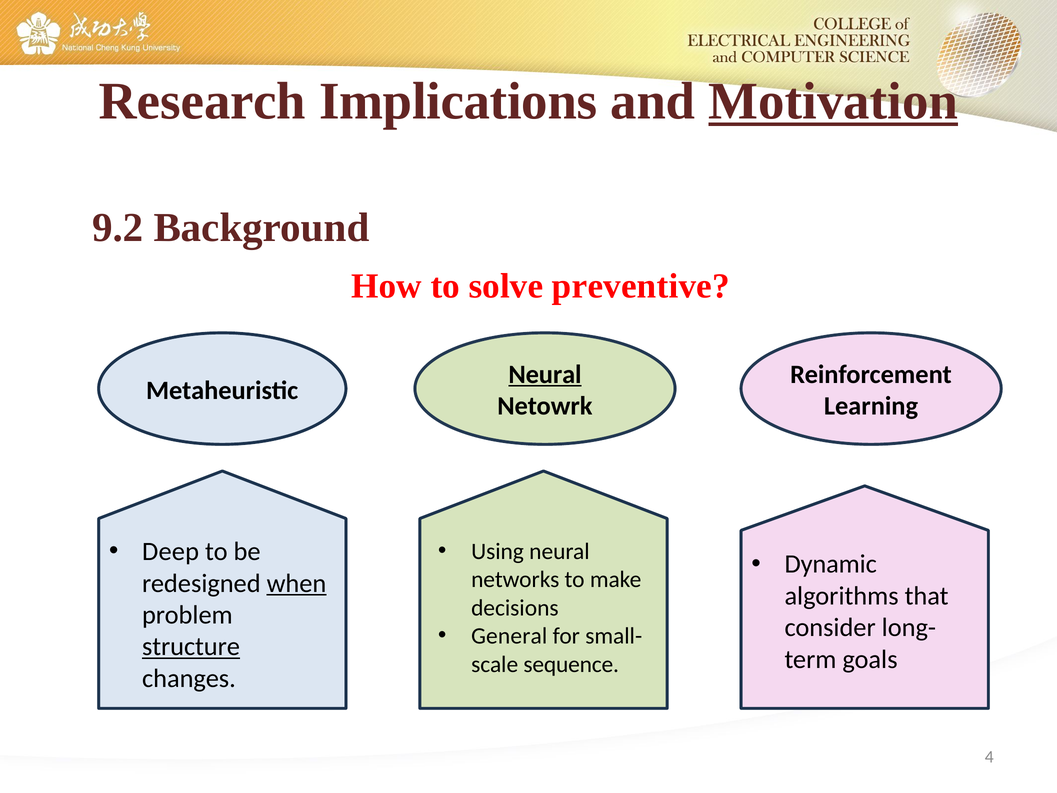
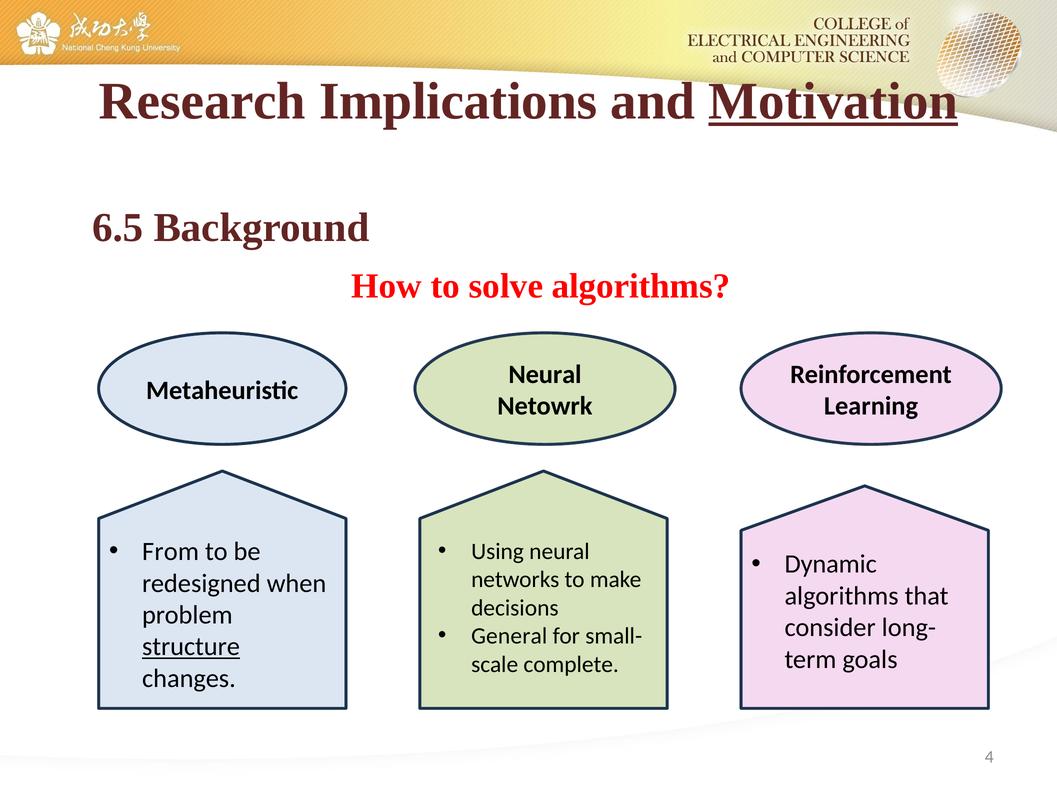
9.2: 9.2 -> 6.5
solve preventive: preventive -> algorithms
Neural at (545, 374) underline: present -> none
Deep: Deep -> From
when underline: present -> none
sequence: sequence -> complete
